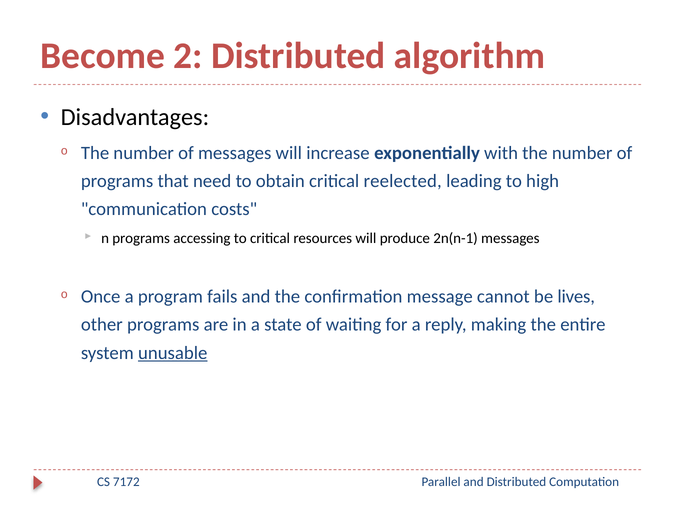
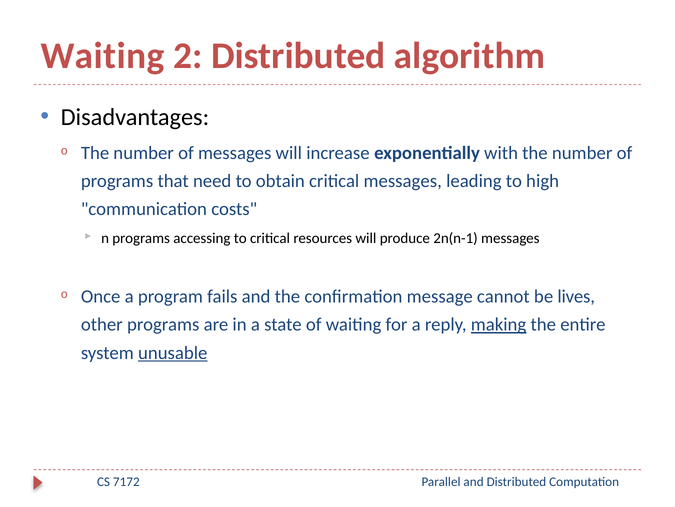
Become at (103, 56): Become -> Waiting
critical reelected: reelected -> messages
making underline: none -> present
